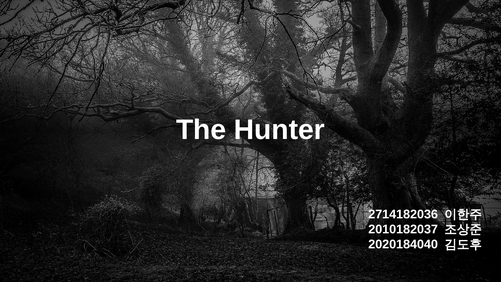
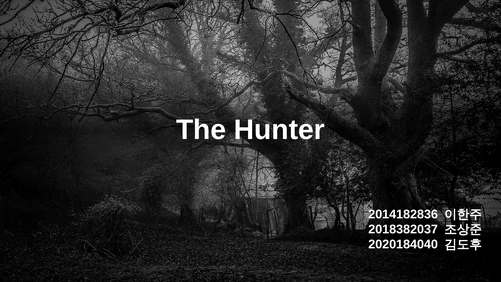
2714182036: 2714182036 -> 2014182836
2010182037: 2010182037 -> 2018382037
